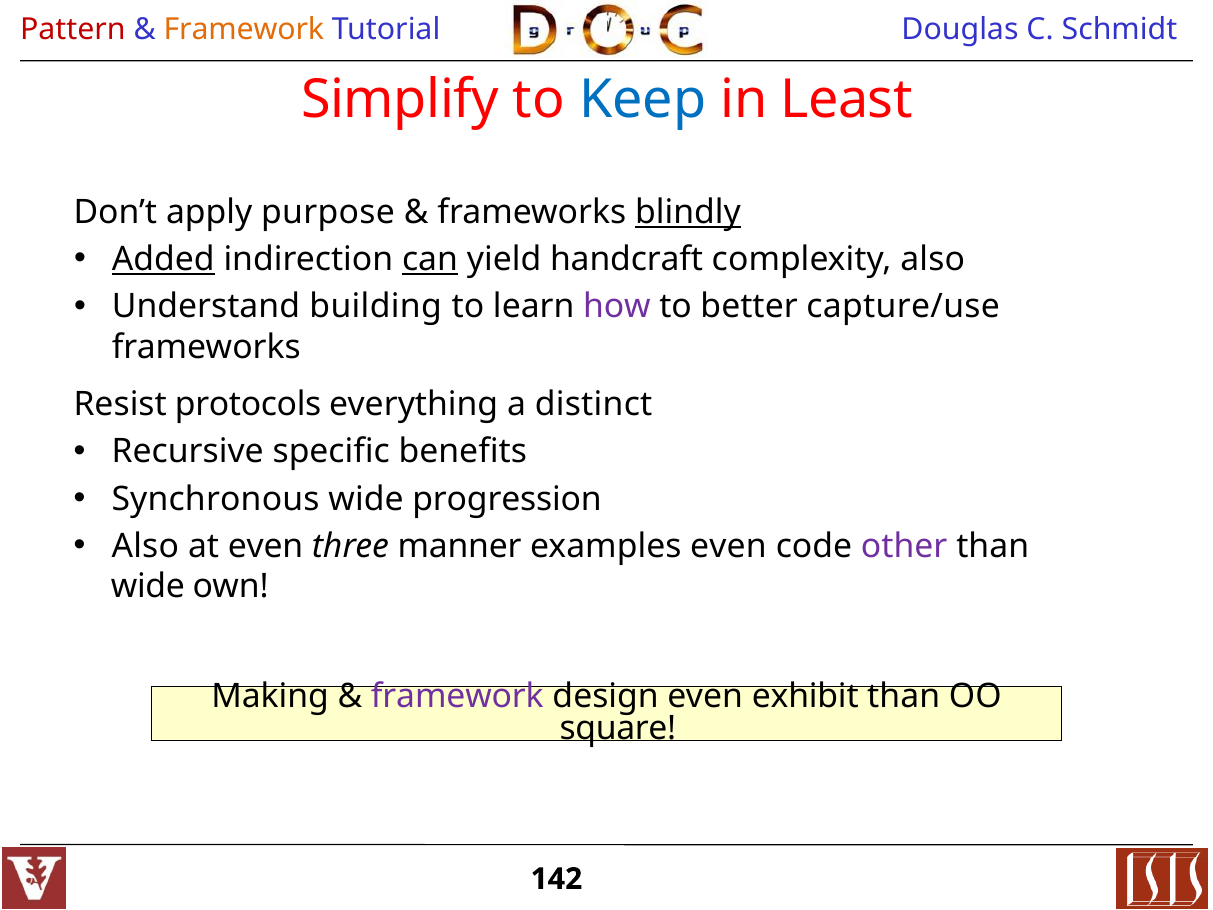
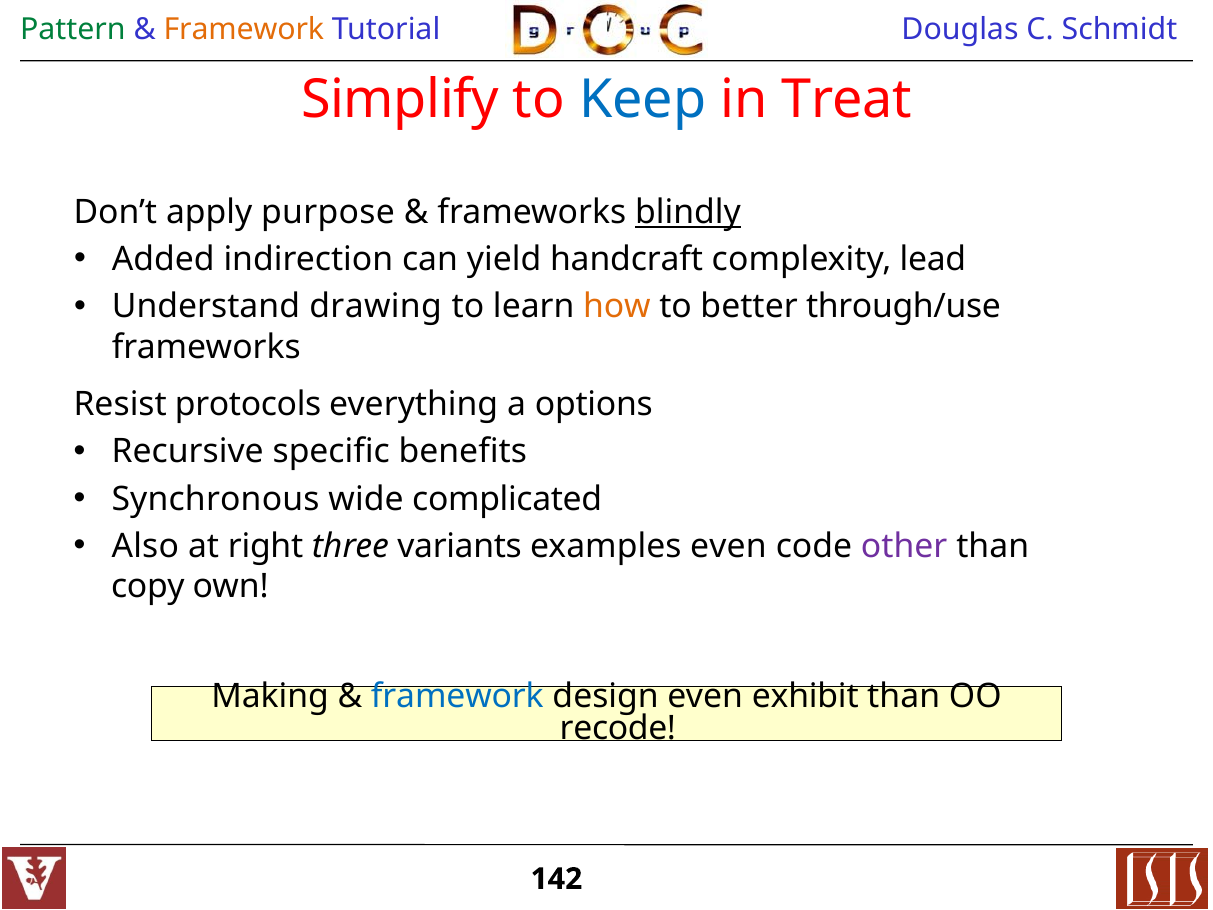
Pattern colour: red -> green
Least: Least -> Treat
Added underline: present -> none
can underline: present -> none
complexity also: also -> lead
building: building -> drawing
how colour: purple -> orange
capture/use: capture/use -> through/use
distinct: distinct -> options
progression: progression -> complicated
at even: even -> right
manner: manner -> variants
wide at (148, 587): wide -> copy
framework at (457, 696) colour: purple -> blue
square: square -> recode
